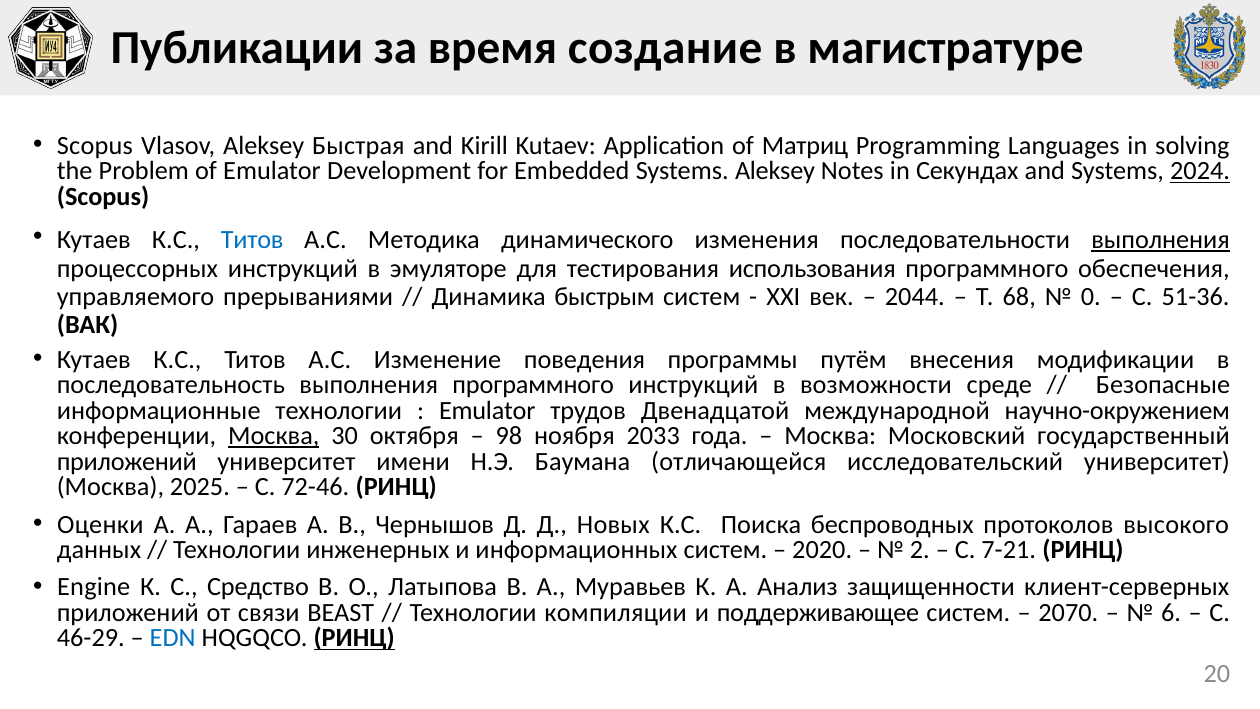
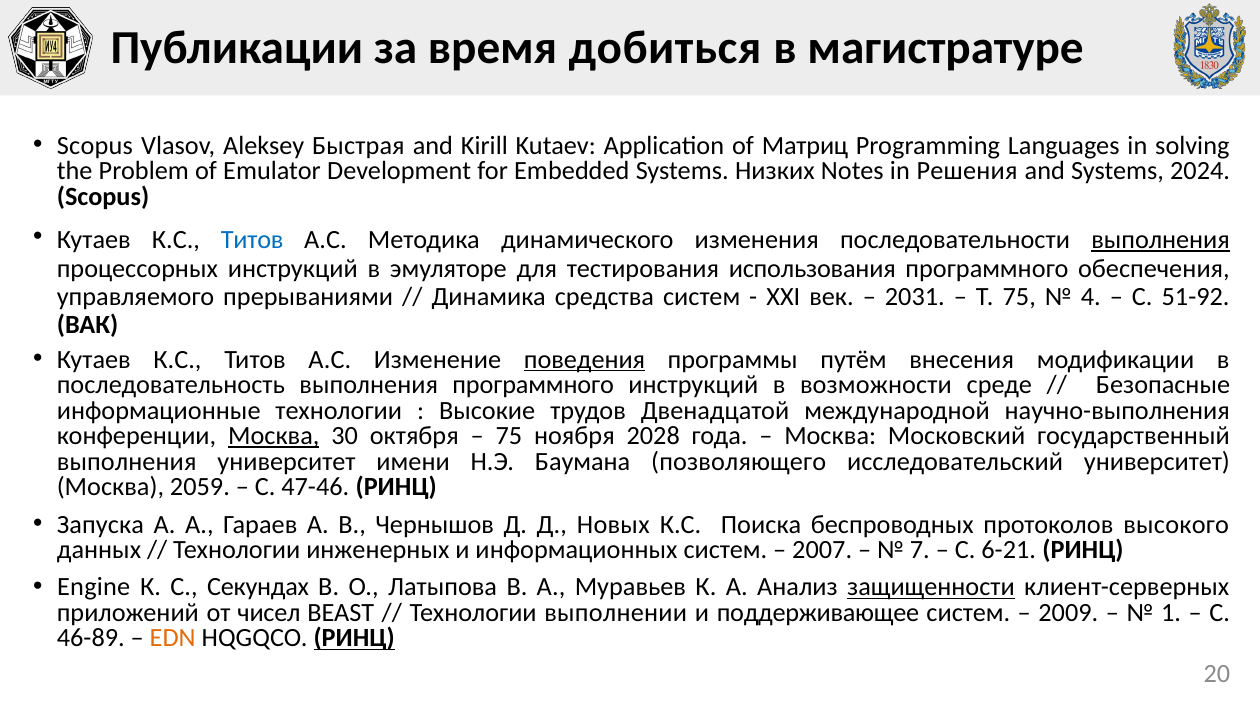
создание: создание -> добиться
Systems Aleksey: Aleksey -> Низких
Секундах: Секундах -> Решения
2024 underline: present -> none
быстрым: быстрым -> средства
2044: 2044 -> 2031
Т 68: 68 -> 75
0: 0 -> 4
51-36: 51-36 -> 51-92
поведения underline: none -> present
Emulator at (487, 410): Emulator -> Высокие
научно-окружением: научно-окружением -> научно-выполнения
98 at (509, 436): 98 -> 75
2033: 2033 -> 2028
приложений at (127, 461): приложений -> выполнения
отличающейся: отличающейся -> позволяющего
2025: 2025 -> 2059
72-46: 72-46 -> 47-46
Оценки: Оценки -> Запуска
2020: 2020 -> 2007
2: 2 -> 7
7-21: 7-21 -> 6-21
Средство: Средство -> Секундах
защищенности underline: none -> present
связи: связи -> чисел
компиляции: компиляции -> выполнении
2070: 2070 -> 2009
6: 6 -> 1
46-29: 46-29 -> 46-89
EDN colour: blue -> orange
